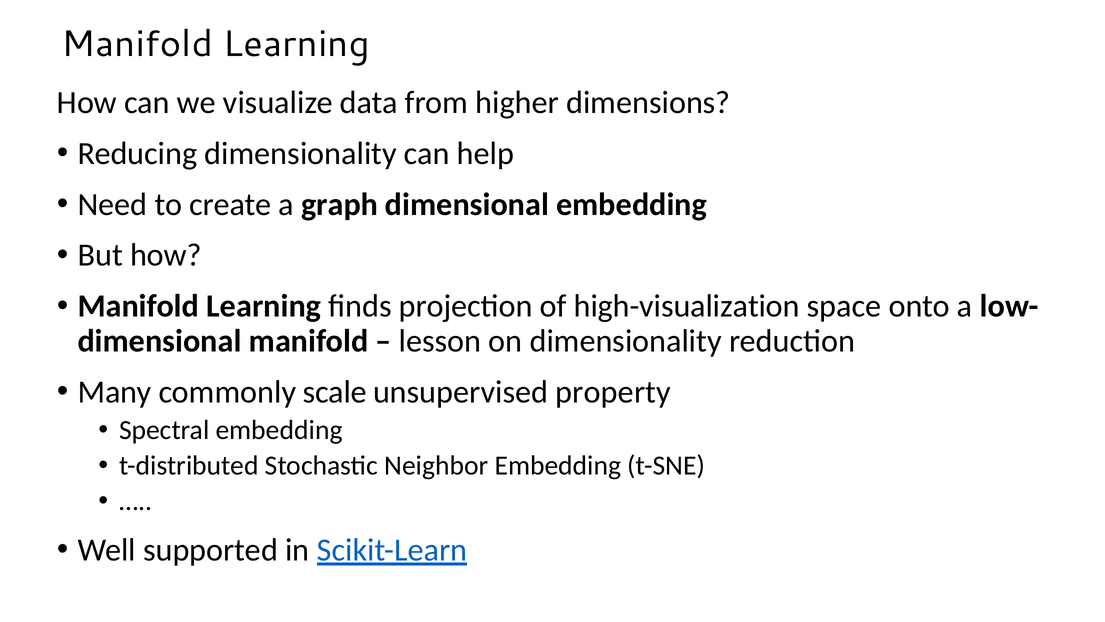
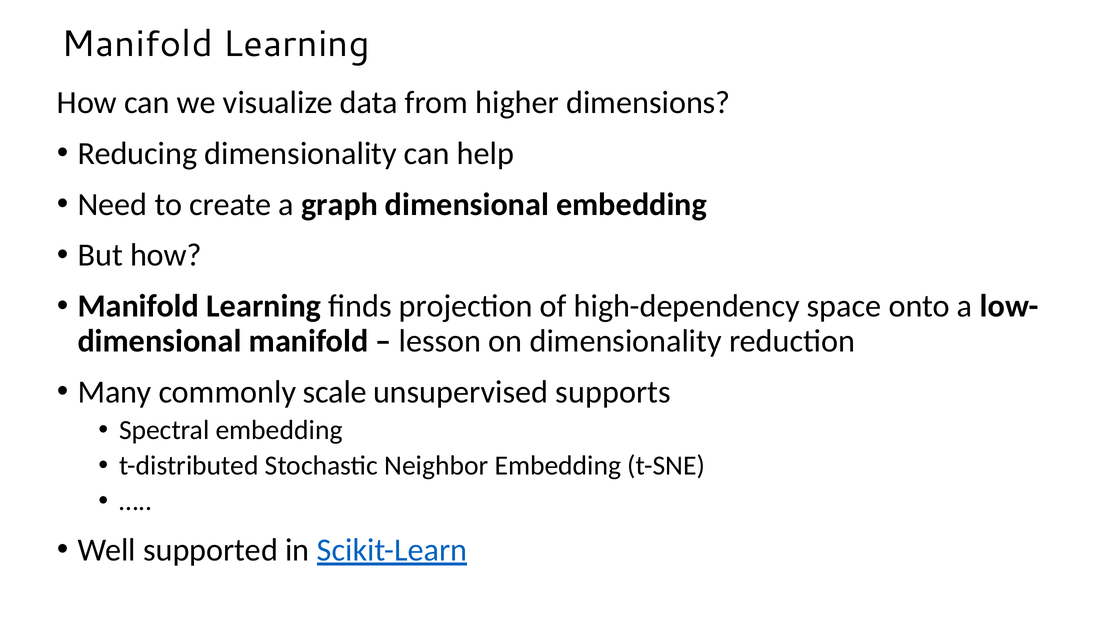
high-visualization: high-visualization -> high-dependency
property: property -> supports
